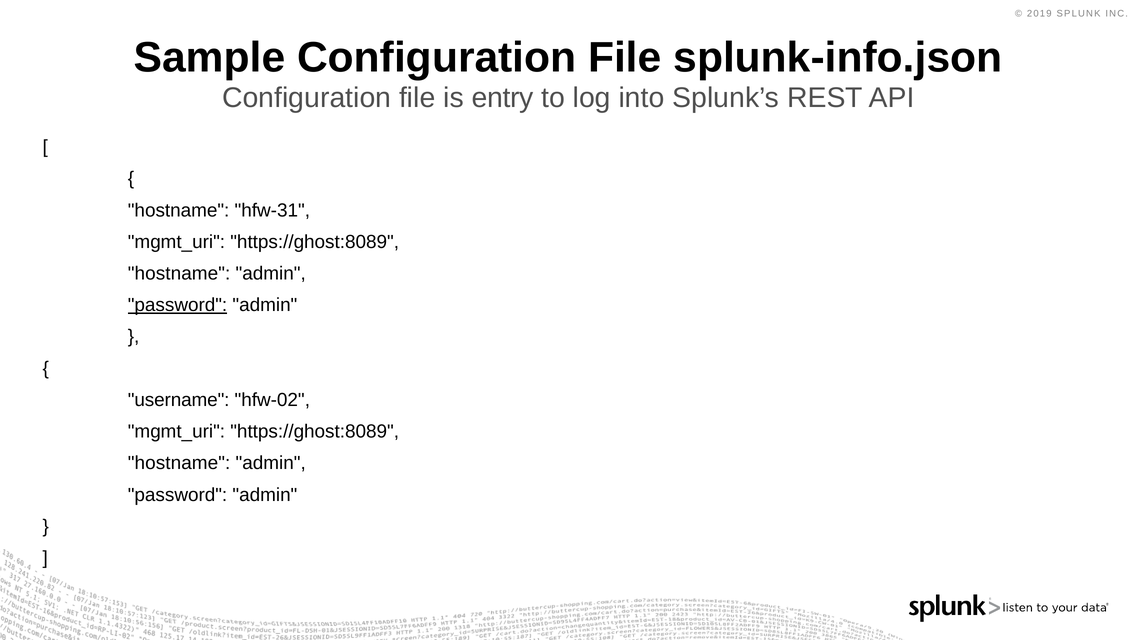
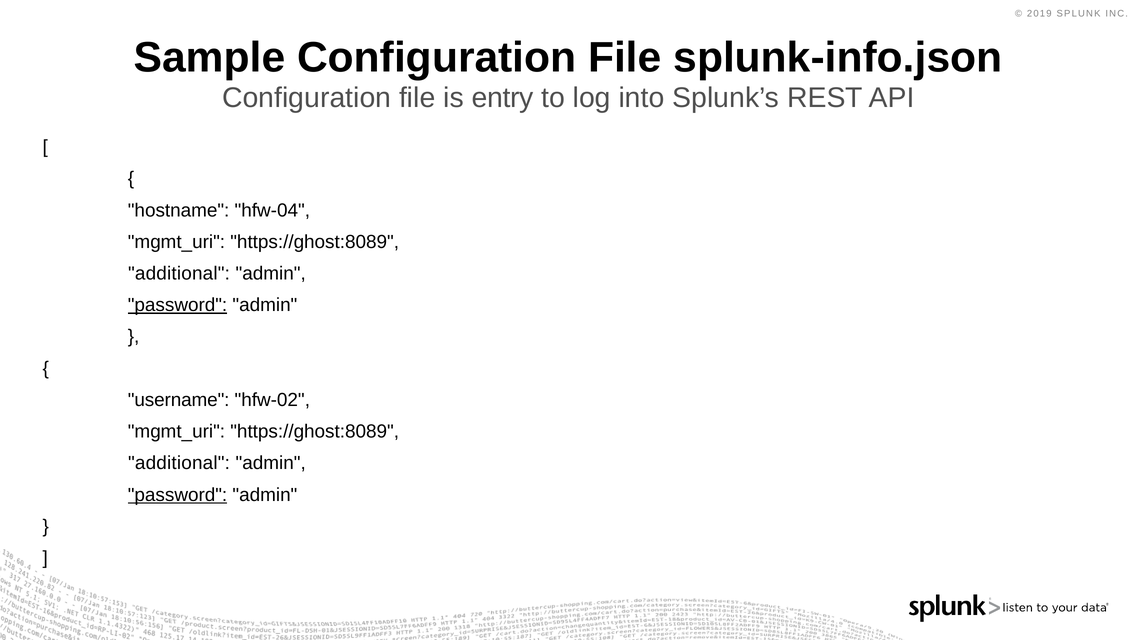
hfw-31: hfw-31 -> hfw-04
hostname at (179, 273): hostname -> additional
hostname at (179, 463): hostname -> additional
password at (178, 494) underline: none -> present
